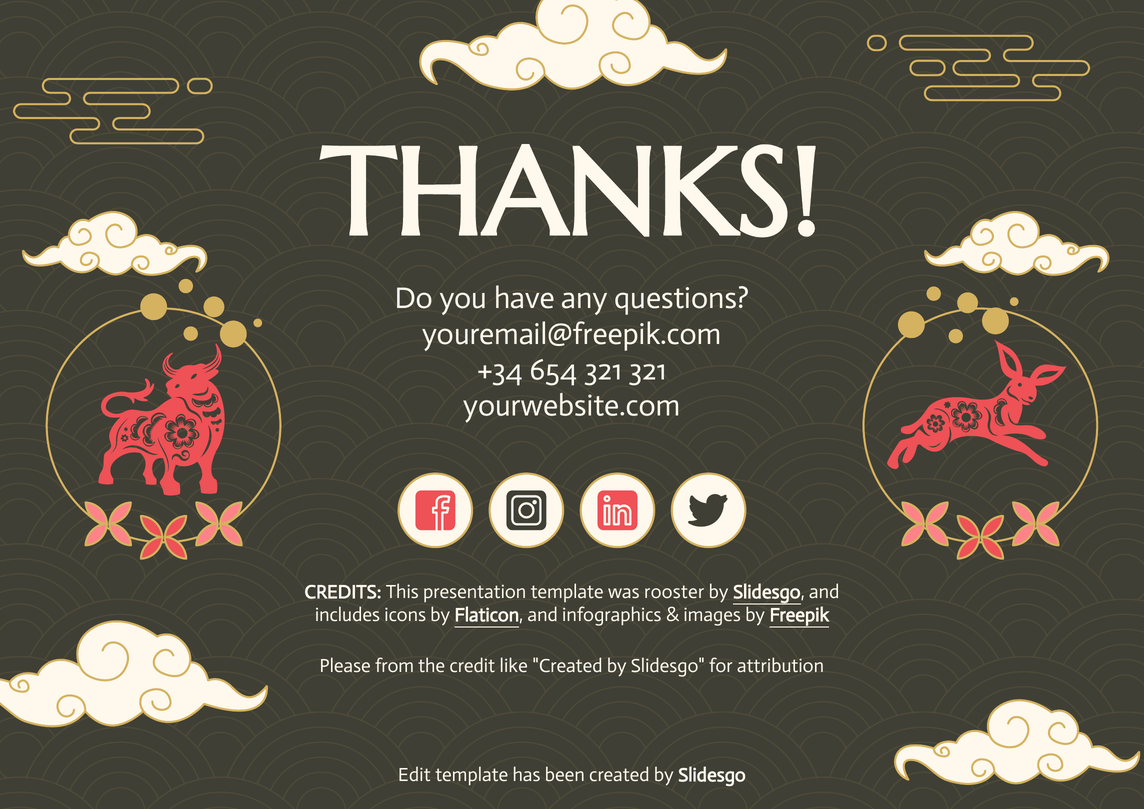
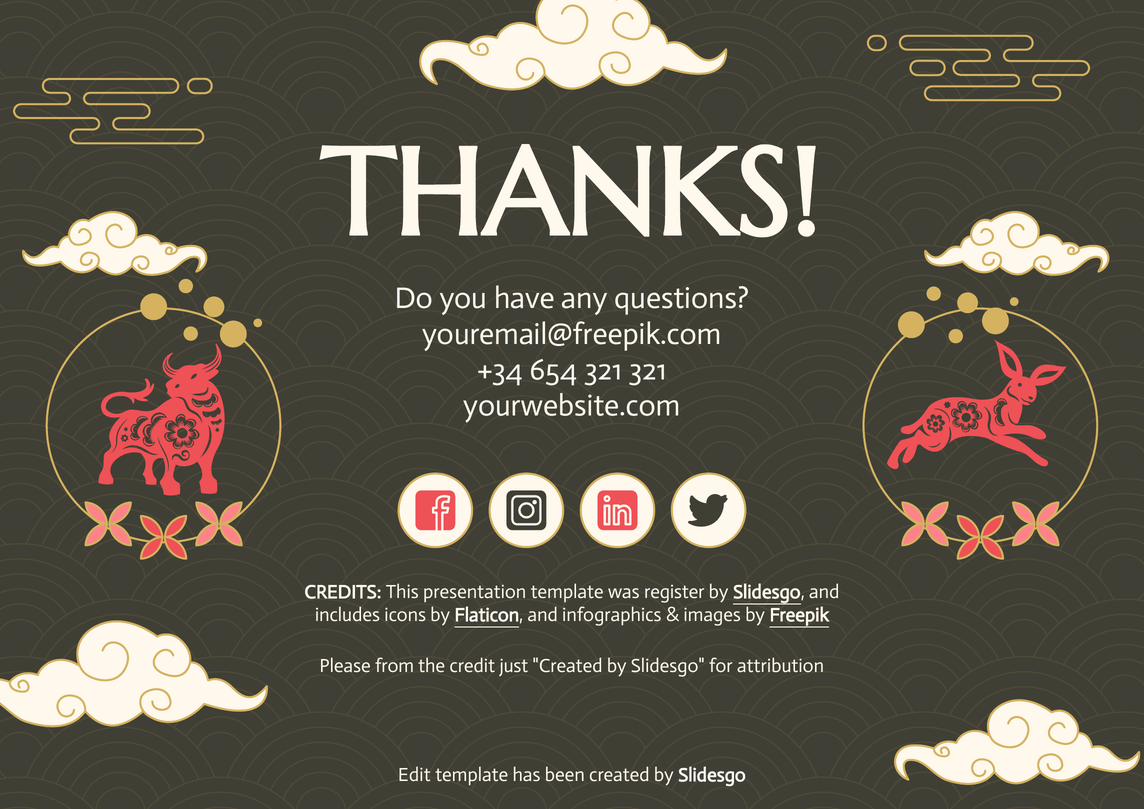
rooster: rooster -> register
like: like -> just
